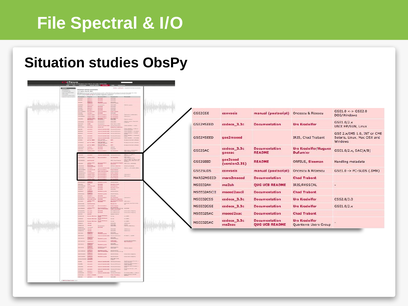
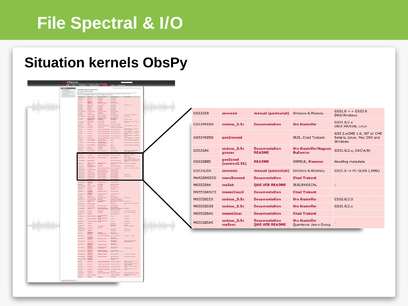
studies: studies -> kernels
